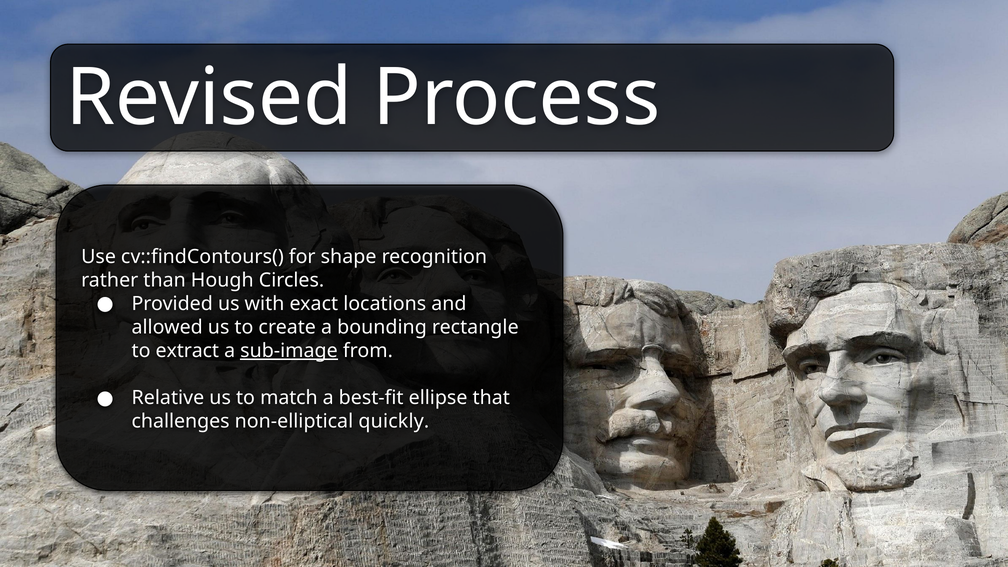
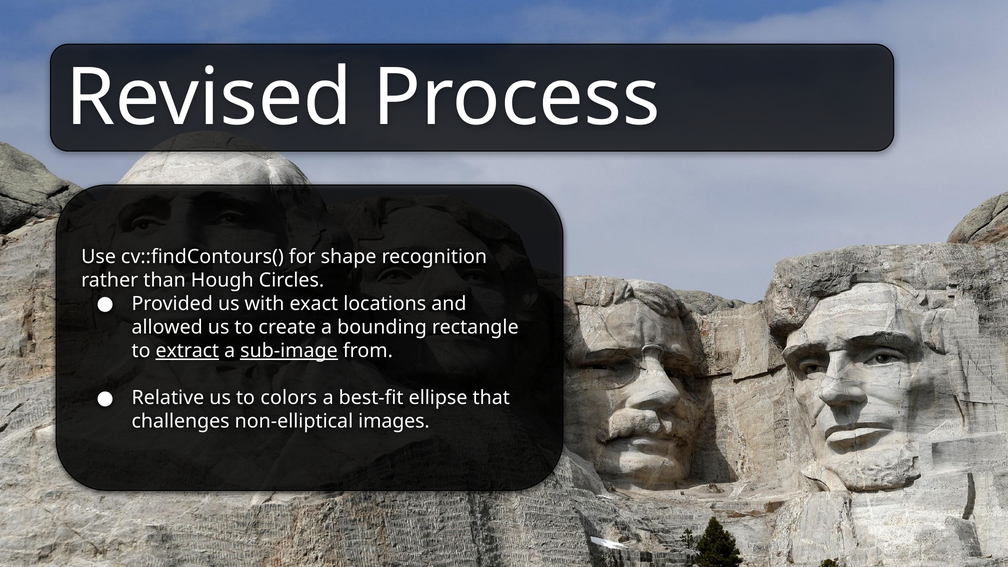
extract underline: none -> present
match: match -> colors
quickly: quickly -> images
